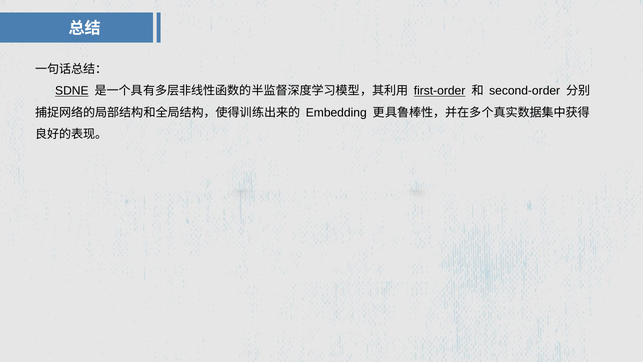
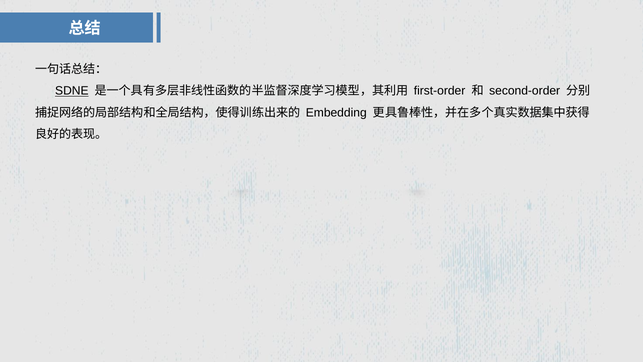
first-order underline: present -> none
